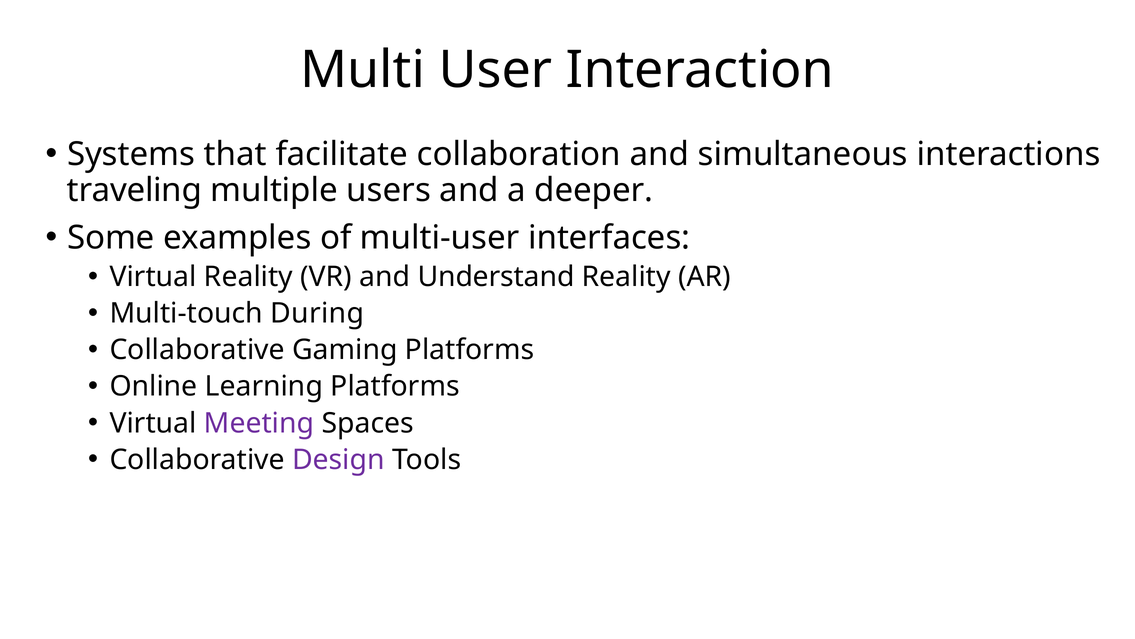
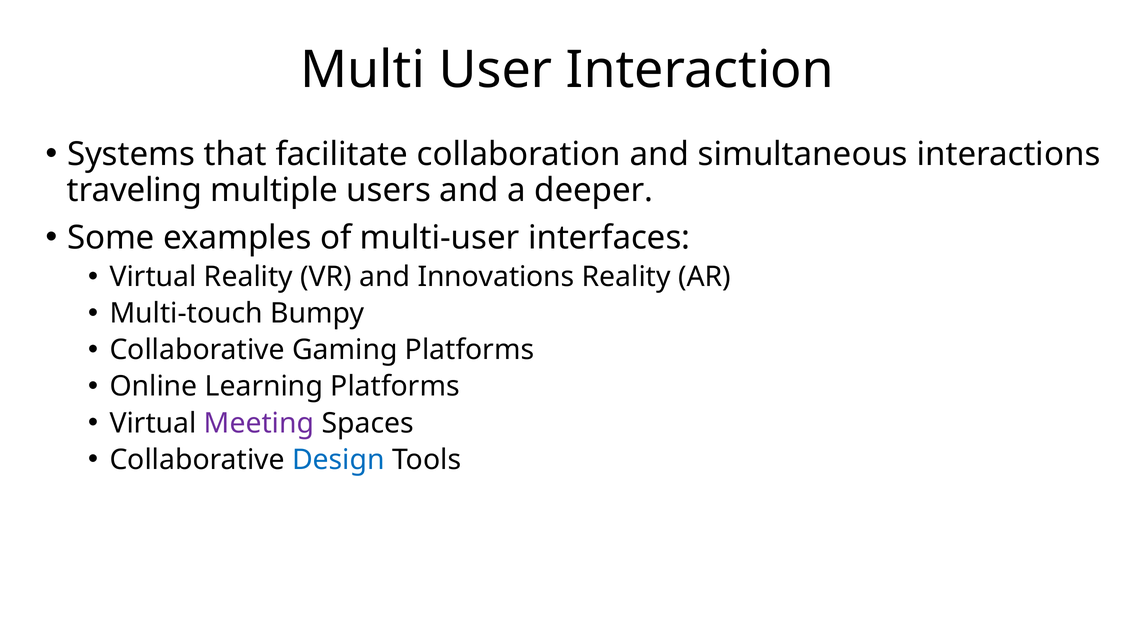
Understand: Understand -> Innovations
During: During -> Bumpy
Design colour: purple -> blue
